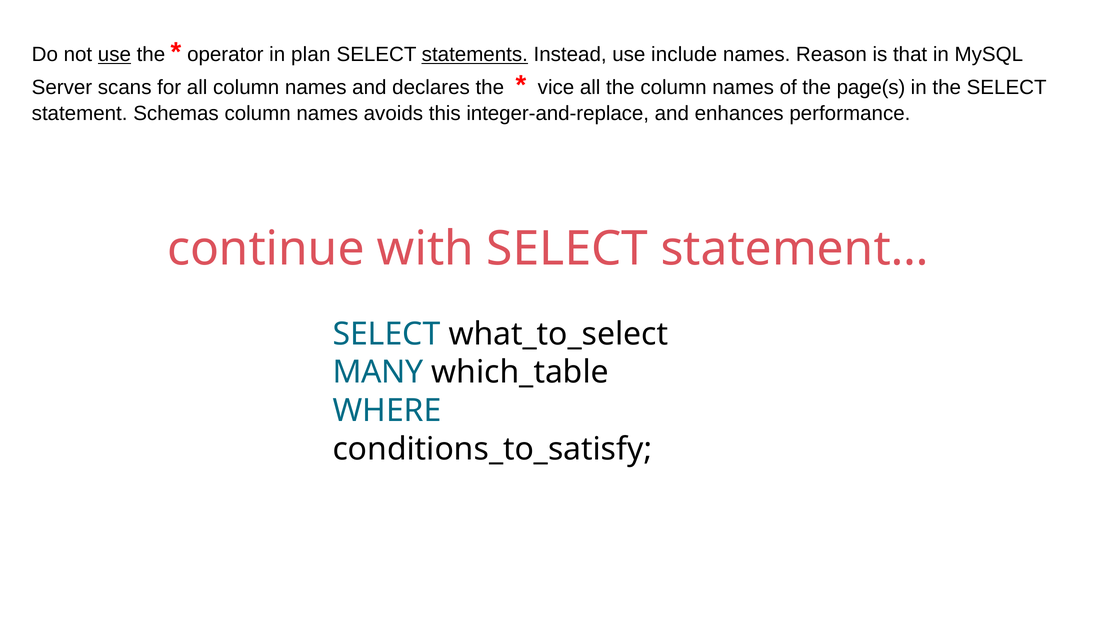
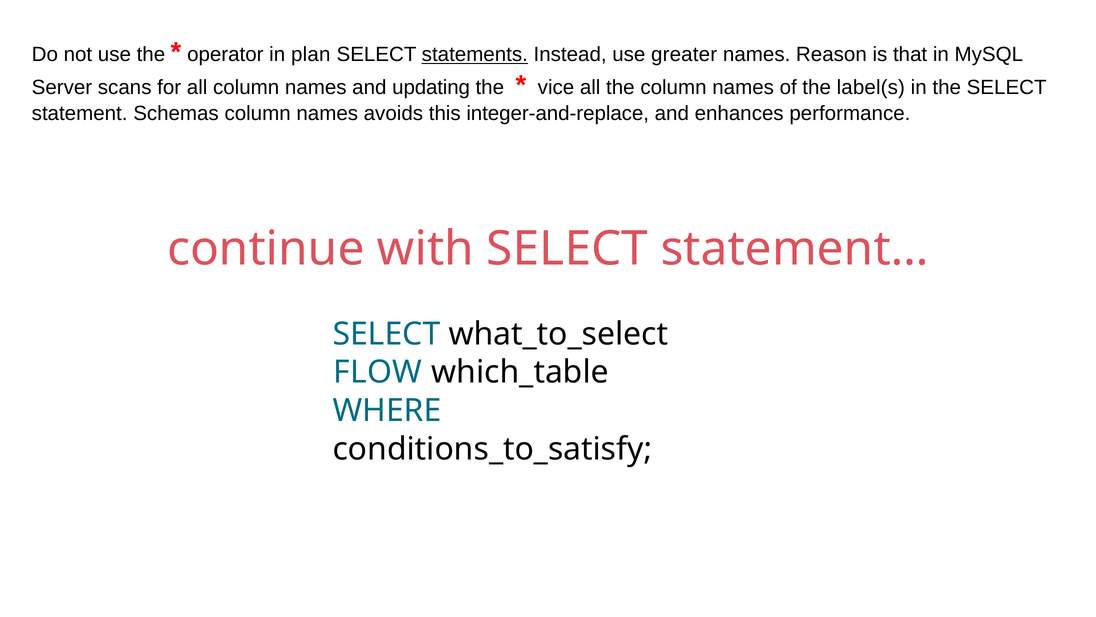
use at (114, 55) underline: present -> none
include: include -> greater
declares: declares -> updating
page(s: page(s -> label(s
MANY: MANY -> FLOW
